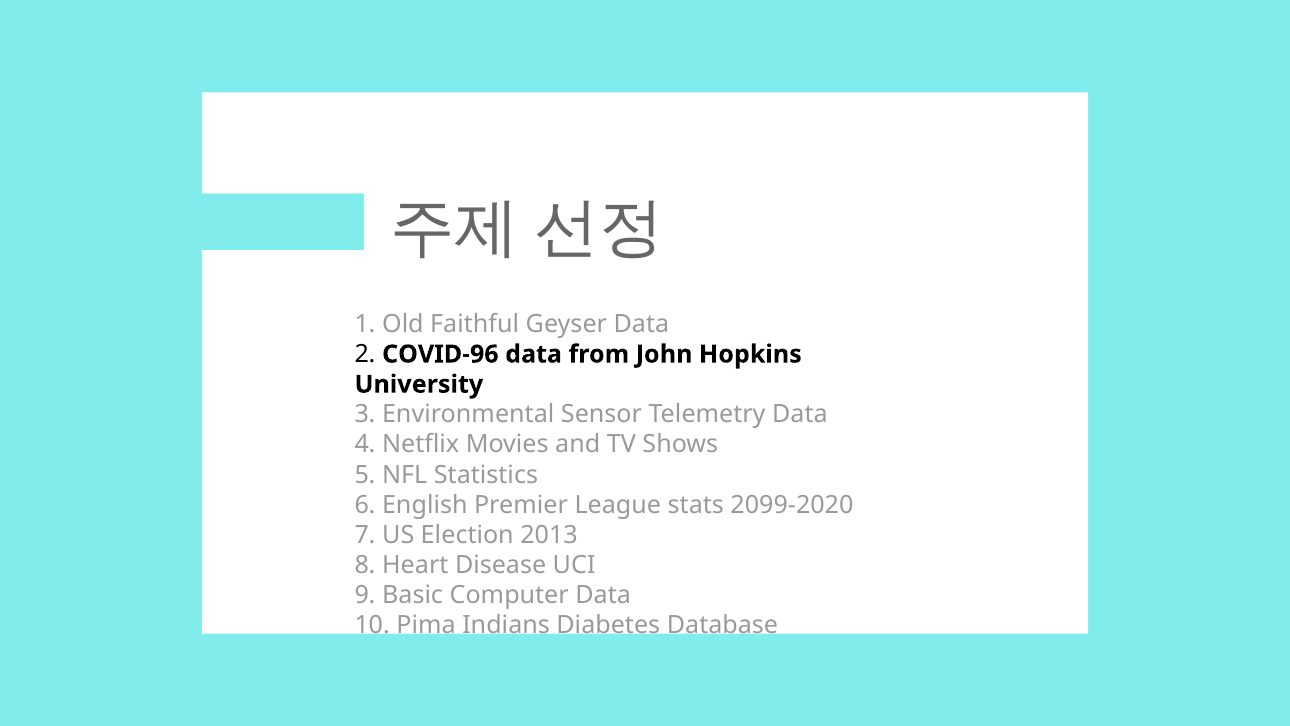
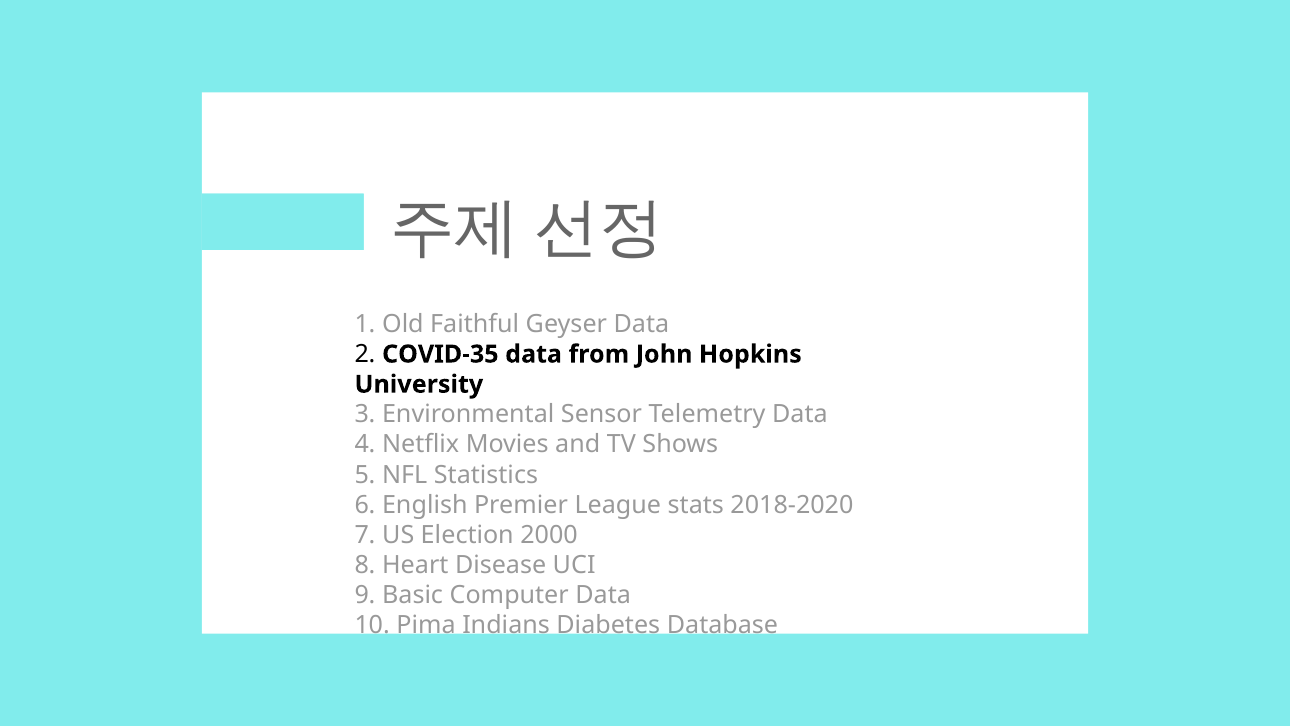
COVID-96: COVID-96 -> COVID-35
2099-2020: 2099-2020 -> 2018-2020
2013: 2013 -> 2000
